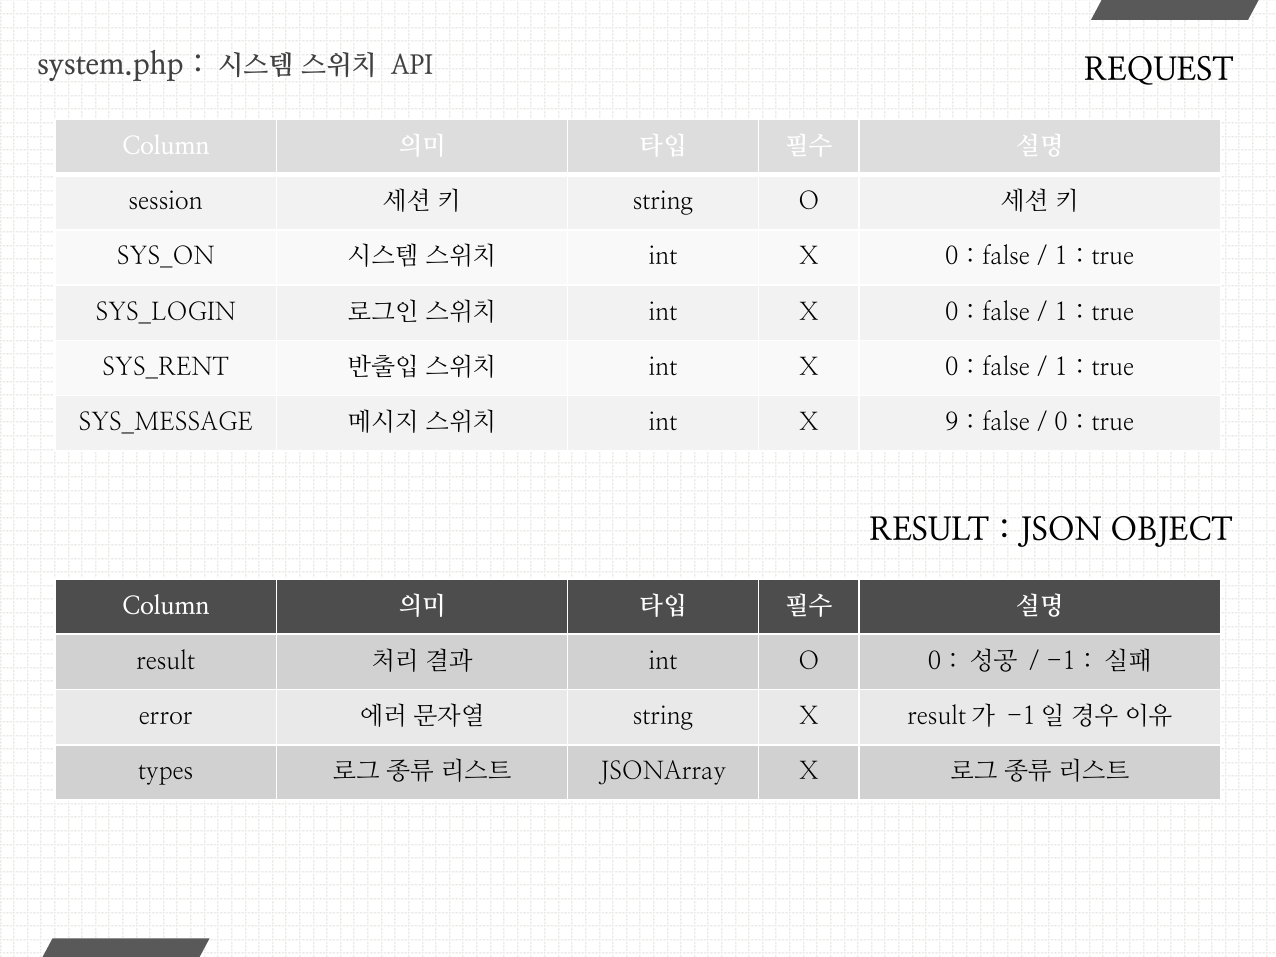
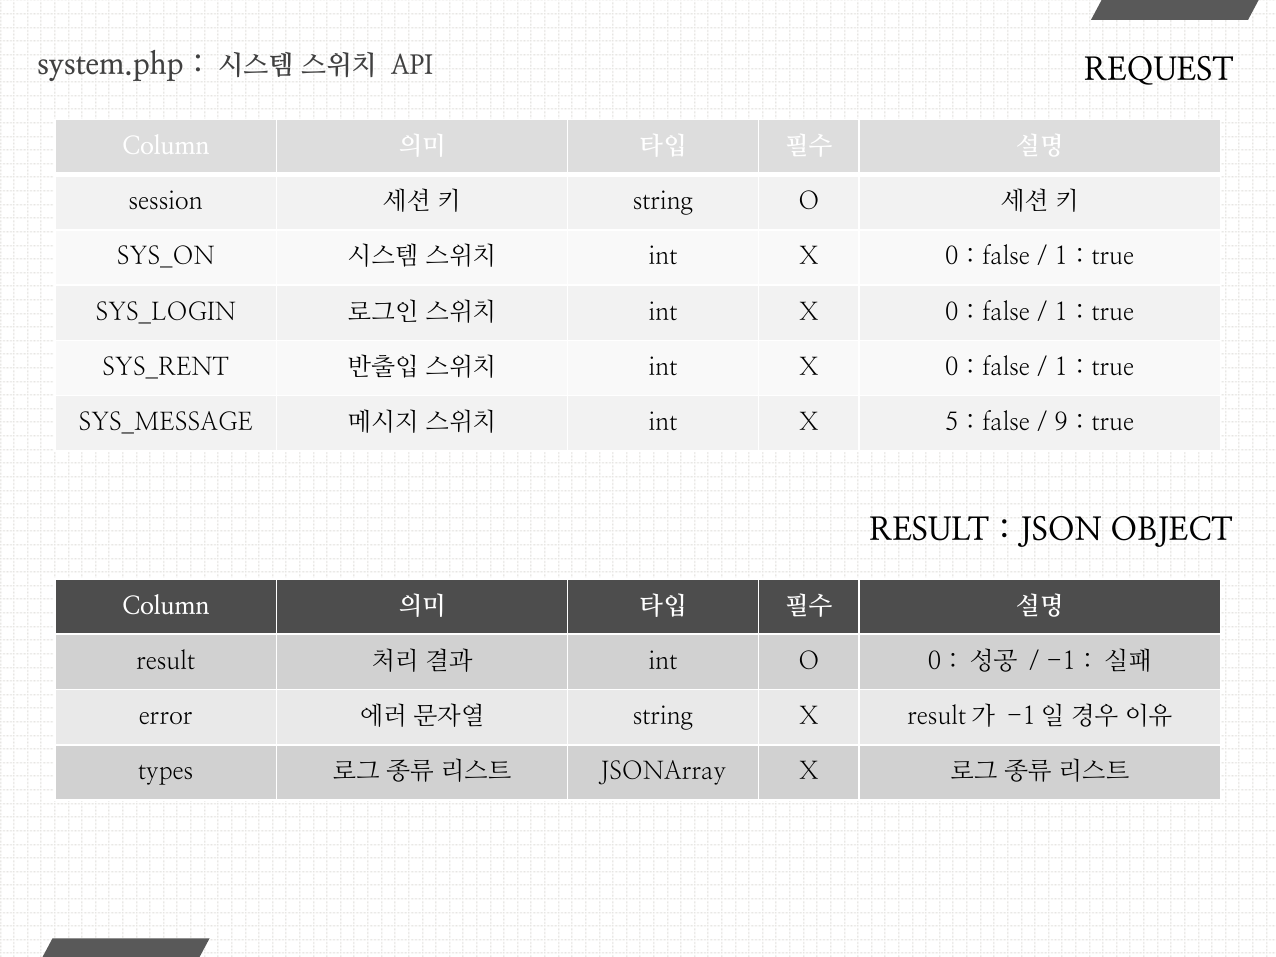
9: 9 -> 5
0 at (1061, 423): 0 -> 9
